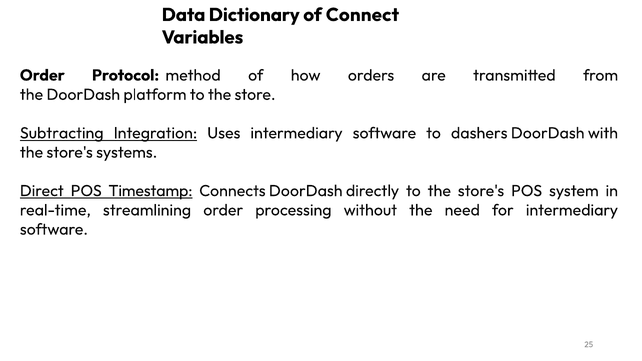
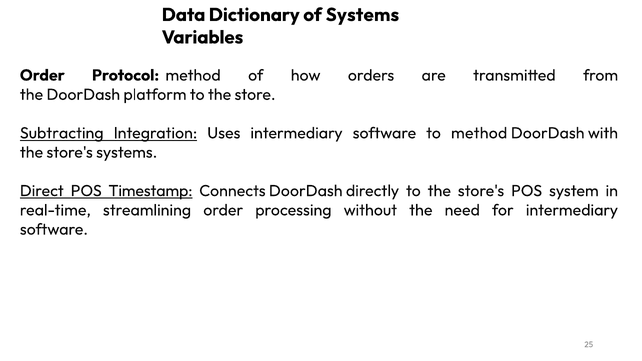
of Connect: Connect -> Systems
to dashers: dashers -> method
